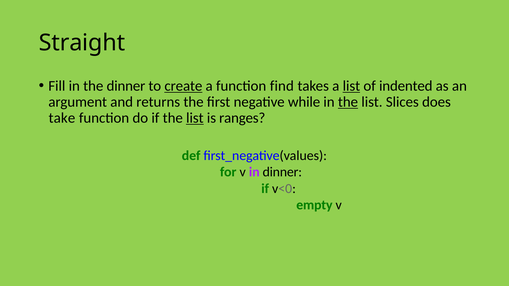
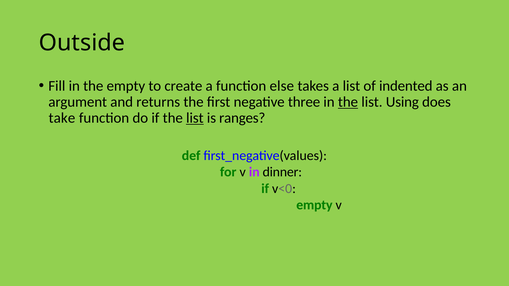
Straight: Straight -> Outside
the dinner: dinner -> empty
create underline: present -> none
find: find -> else
list at (351, 86) underline: present -> none
while: while -> three
Slices: Slices -> Using
